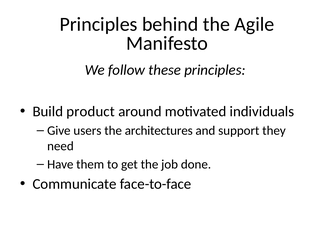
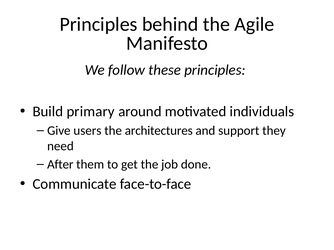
product: product -> primary
Have: Have -> After
